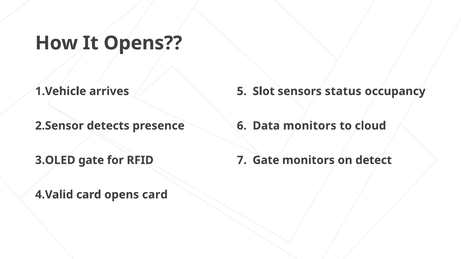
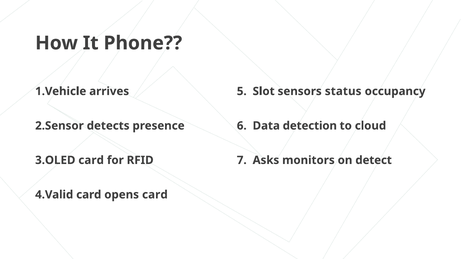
It Opens: Opens -> Phone
Data monitors: monitors -> detection
gate at (91, 160): gate -> card
7 Gate: Gate -> Asks
